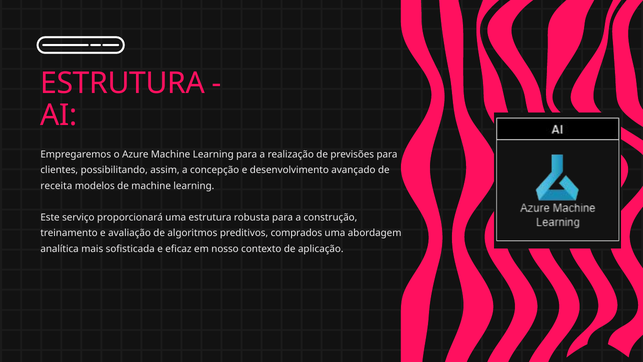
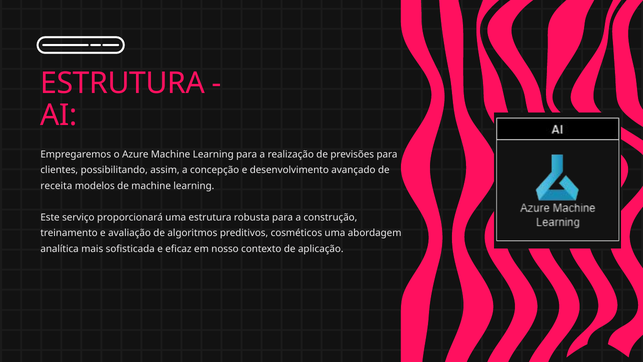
comprados: comprados -> cosméticos
